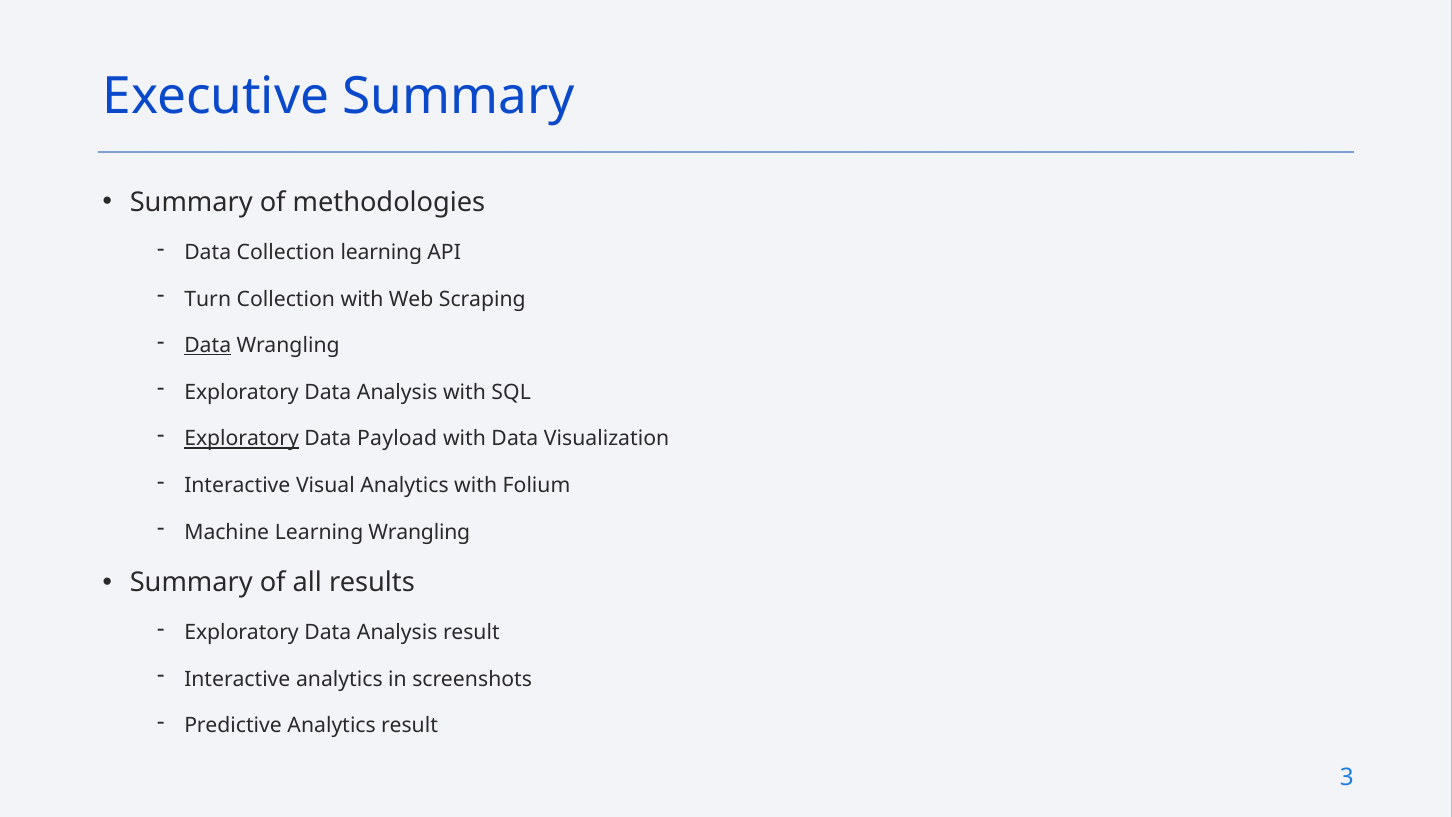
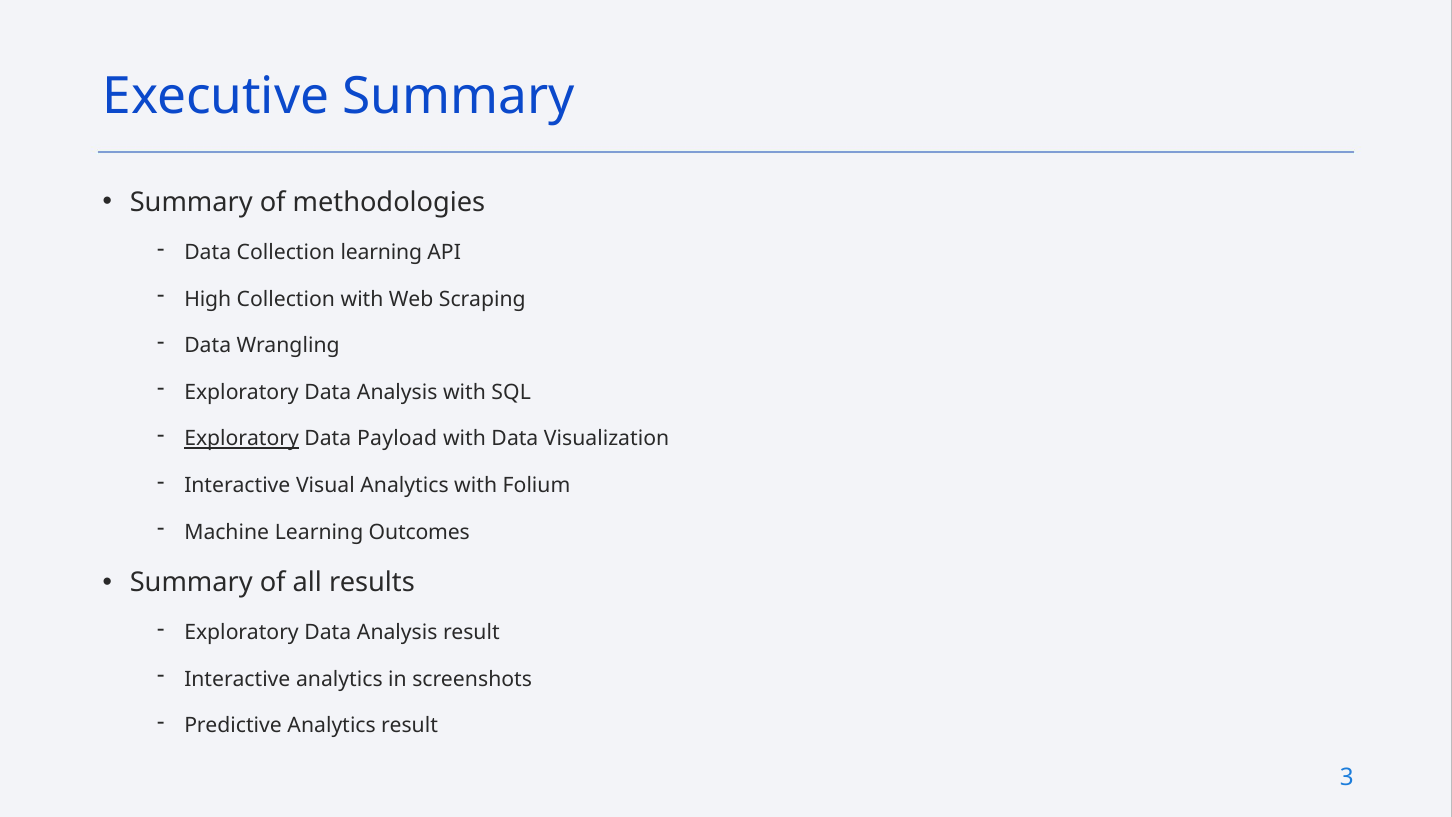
Turn: Turn -> High
Data at (208, 346) underline: present -> none
Learning Wrangling: Wrangling -> Outcomes
